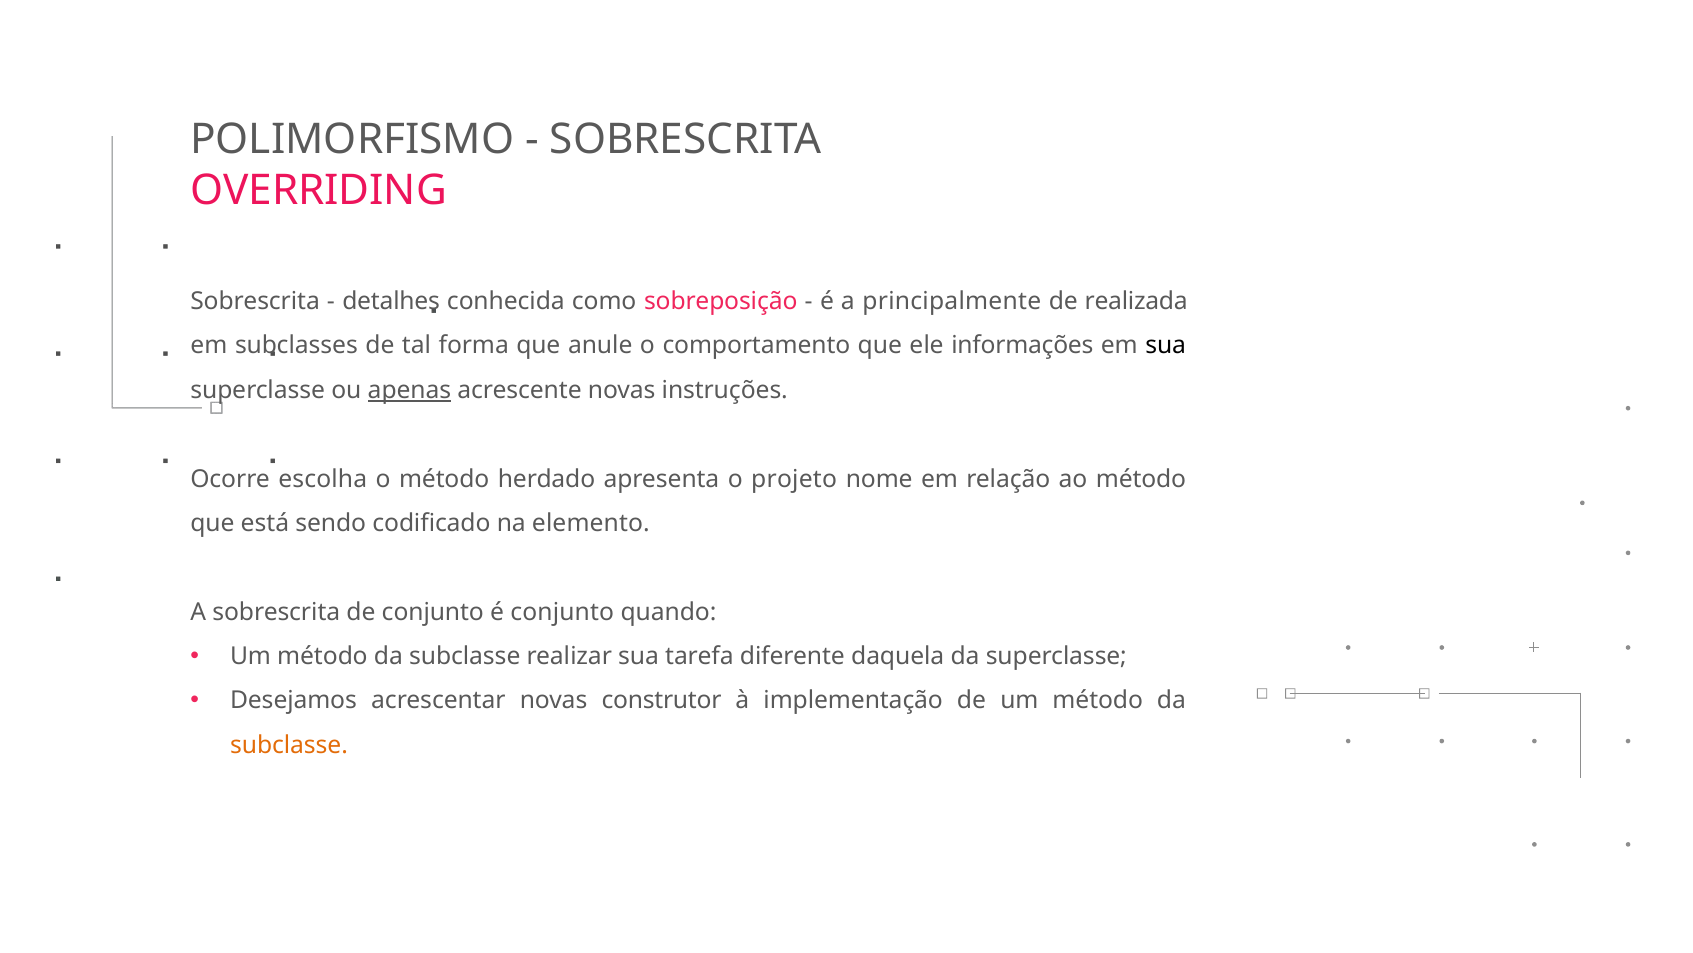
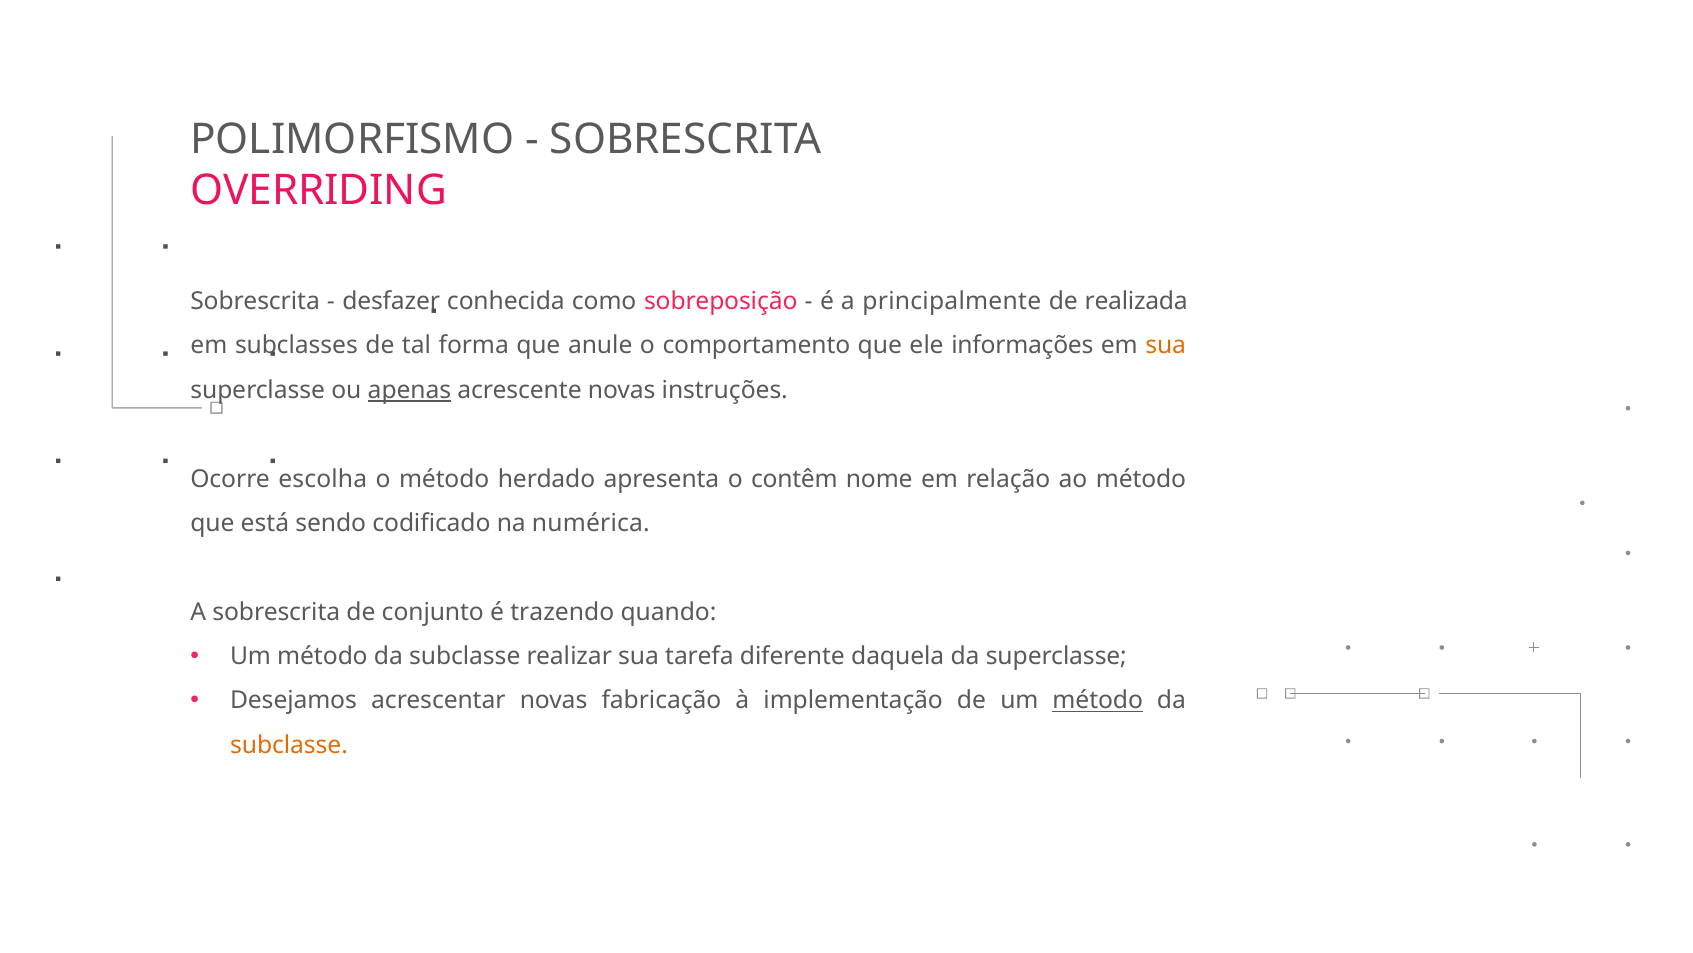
detalhes: detalhes -> desfazer
sua at (1166, 346) colour: black -> orange
projeto: projeto -> contêm
elemento: elemento -> numérica
é conjunto: conjunto -> trazendo
construtor: construtor -> fabricação
método at (1098, 701) underline: none -> present
